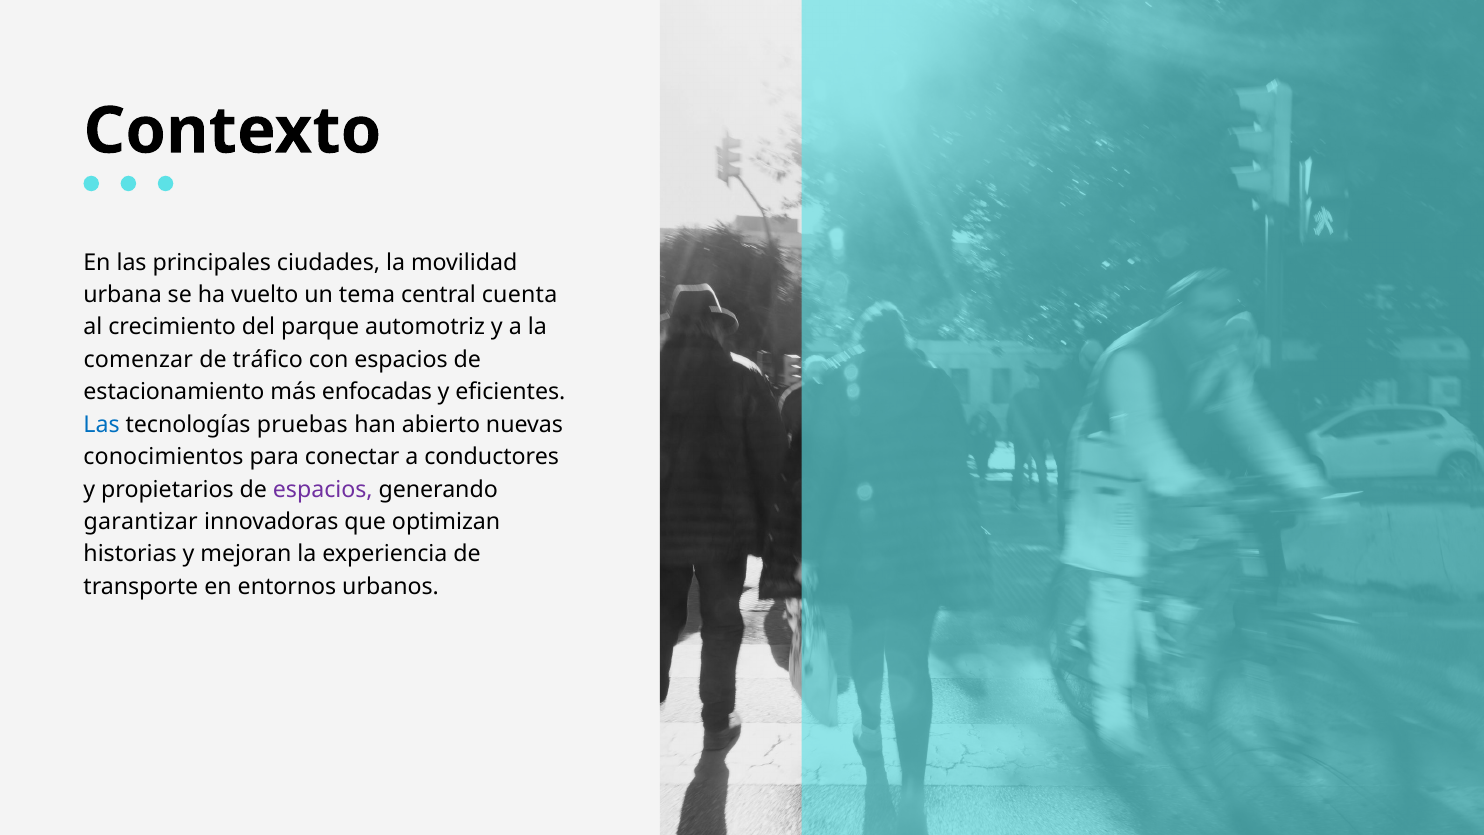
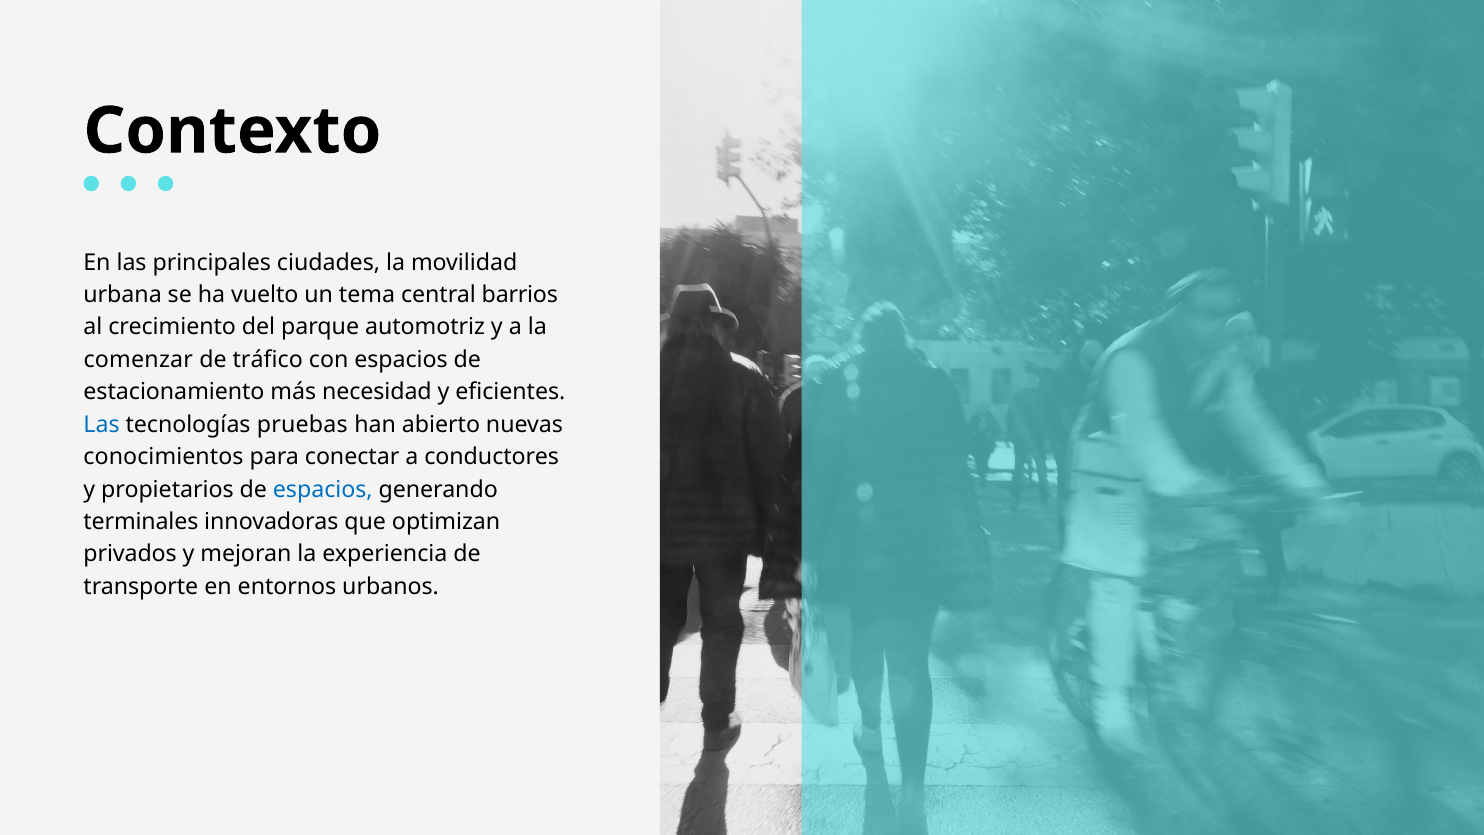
cuenta: cuenta -> barrios
enfocadas: enfocadas -> necesidad
espacios at (323, 489) colour: purple -> blue
garantizar: garantizar -> terminales
historias: historias -> privados
